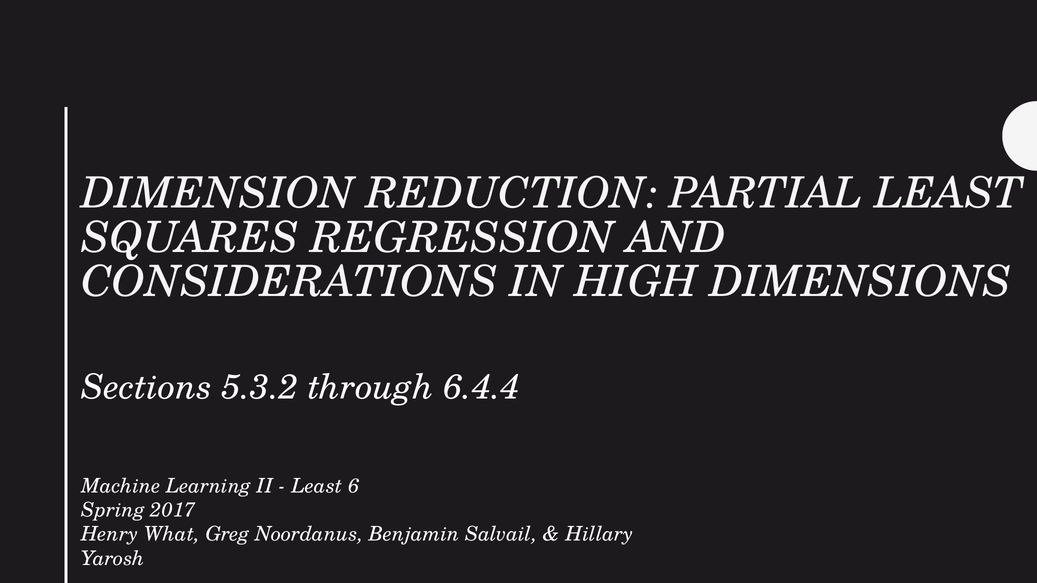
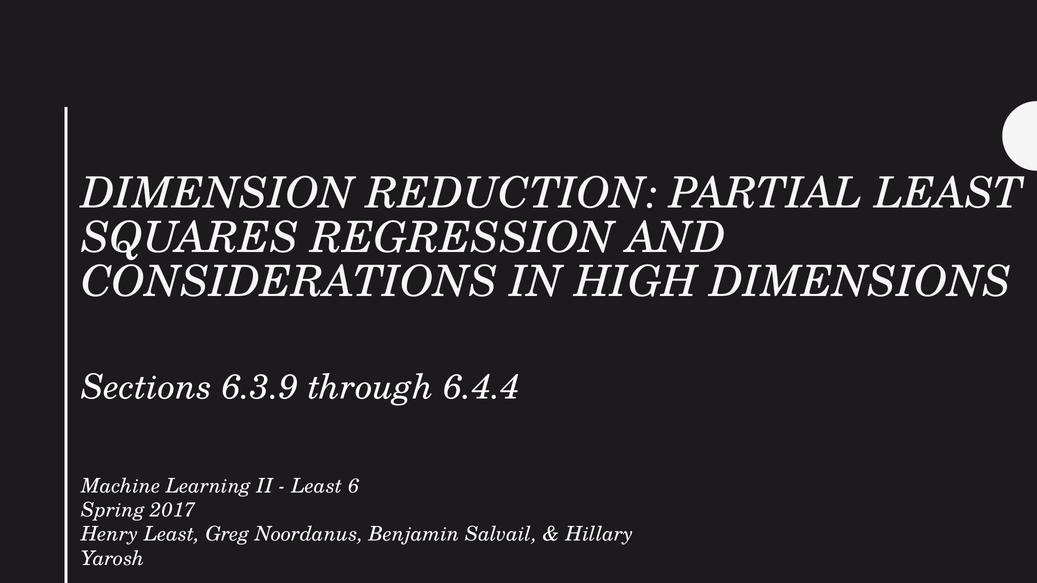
5.3.2: 5.3.2 -> 6.3.9
Henry What: What -> Least
